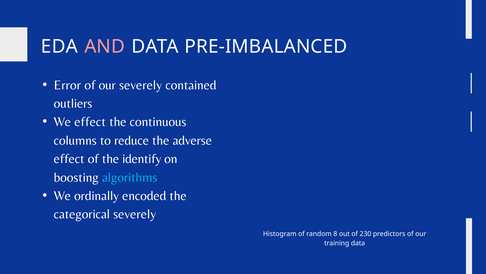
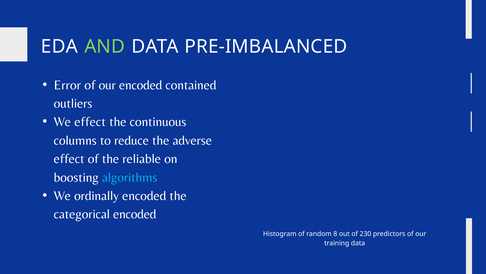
AND colour: pink -> light green
our severely: severely -> encoded
identify: identify -> reliable
categorical severely: severely -> encoded
